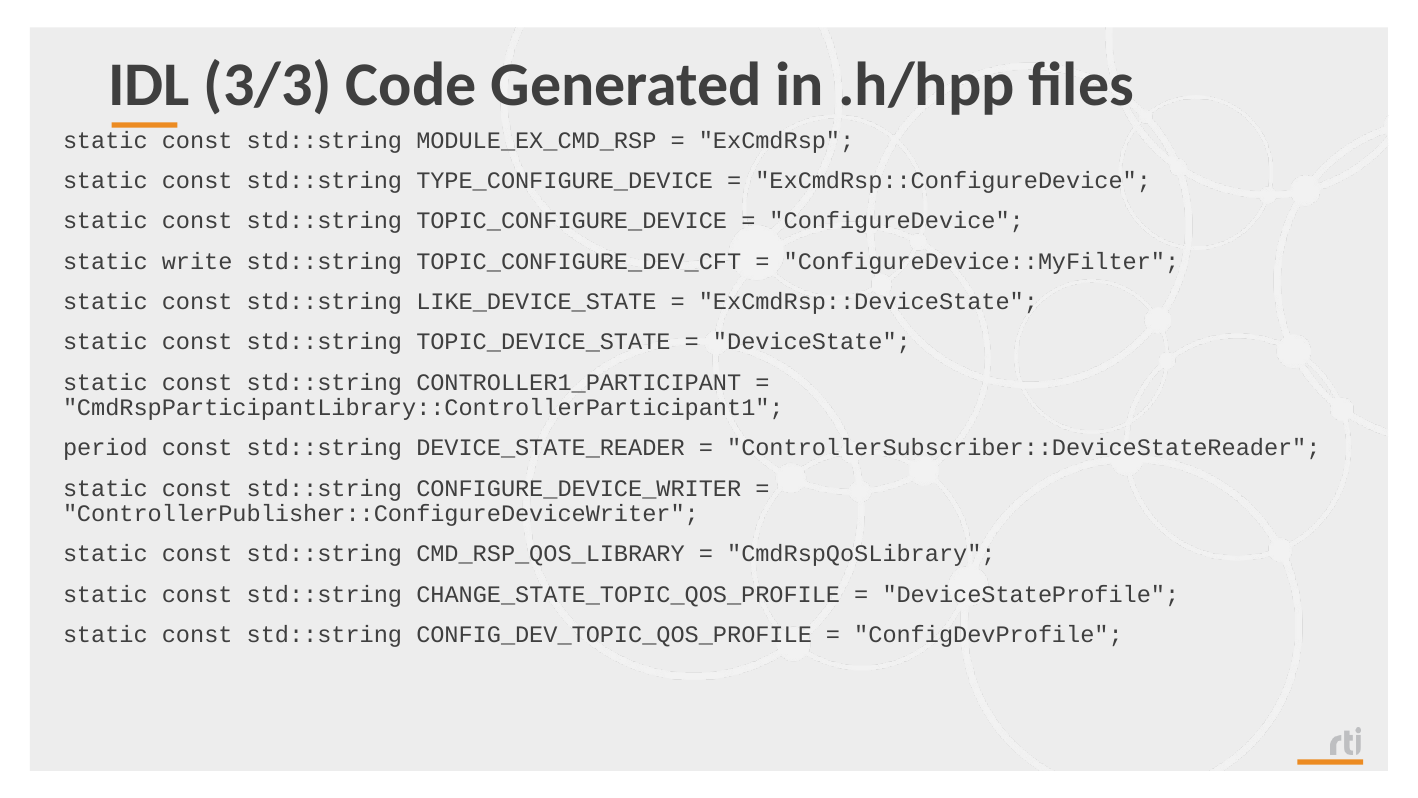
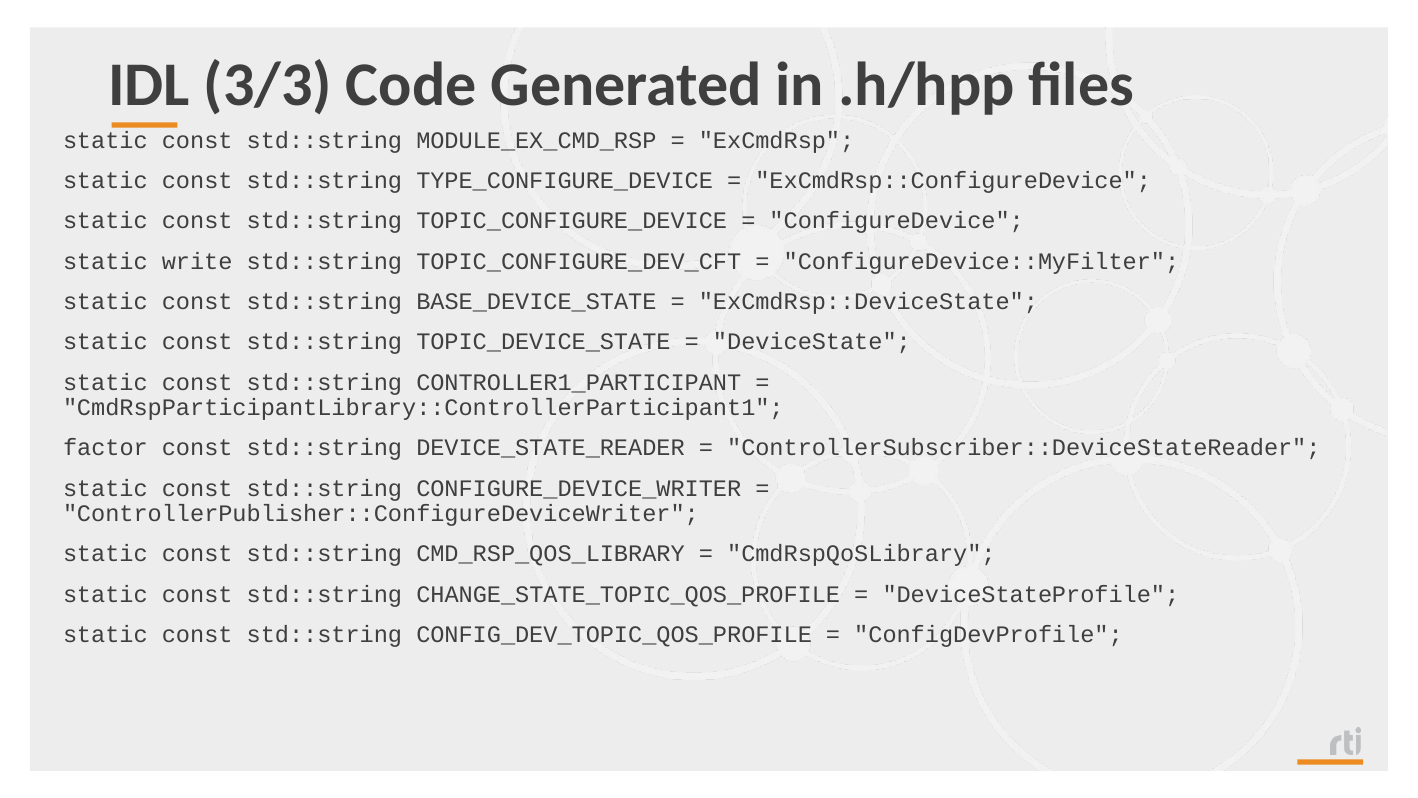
LIKE_DEVICE_STATE: LIKE_DEVICE_STATE -> BASE_DEVICE_STATE
period: period -> factor
